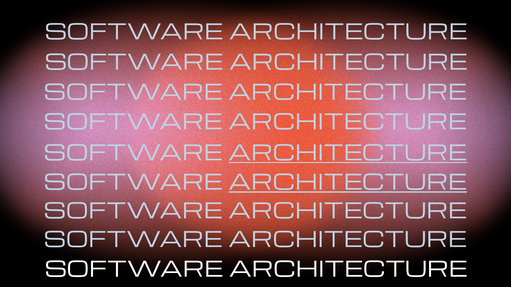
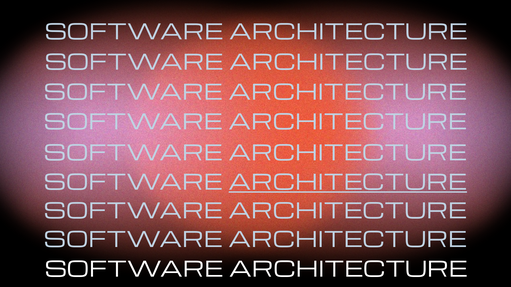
ARCHITECTURE at (348, 154) underline: present -> none
